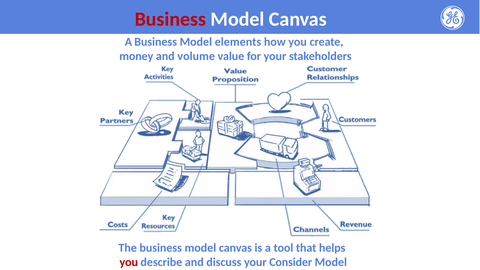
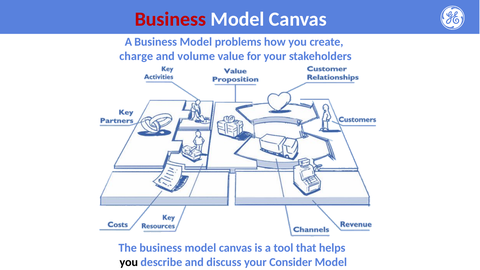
elements: elements -> problems
money: money -> charge
you at (129, 262) colour: red -> black
